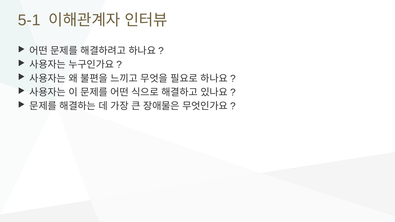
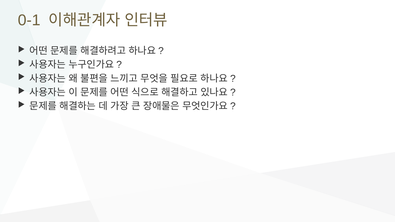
5-1: 5-1 -> 0-1
